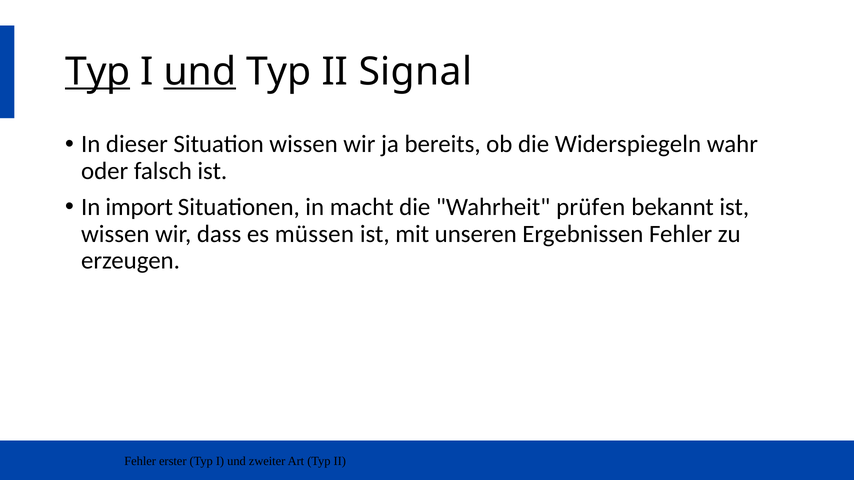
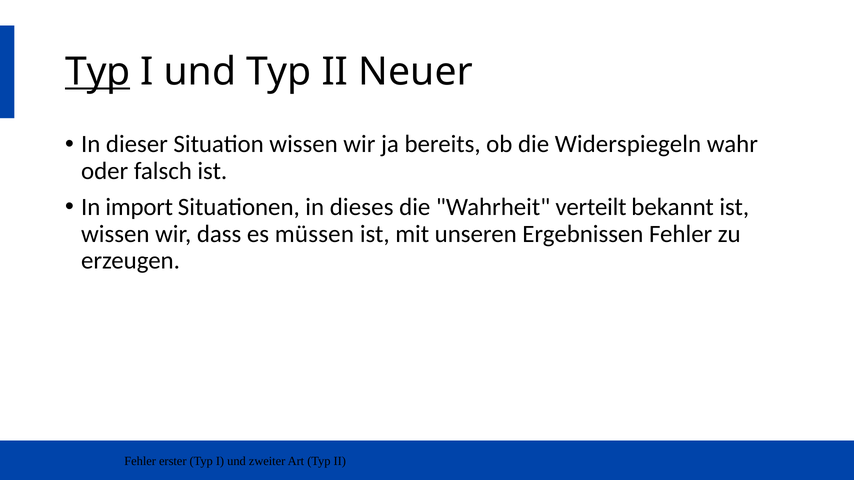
und at (200, 72) underline: present -> none
Signal: Signal -> Neuer
macht: macht -> dieses
prüfen: prüfen -> verteilt
